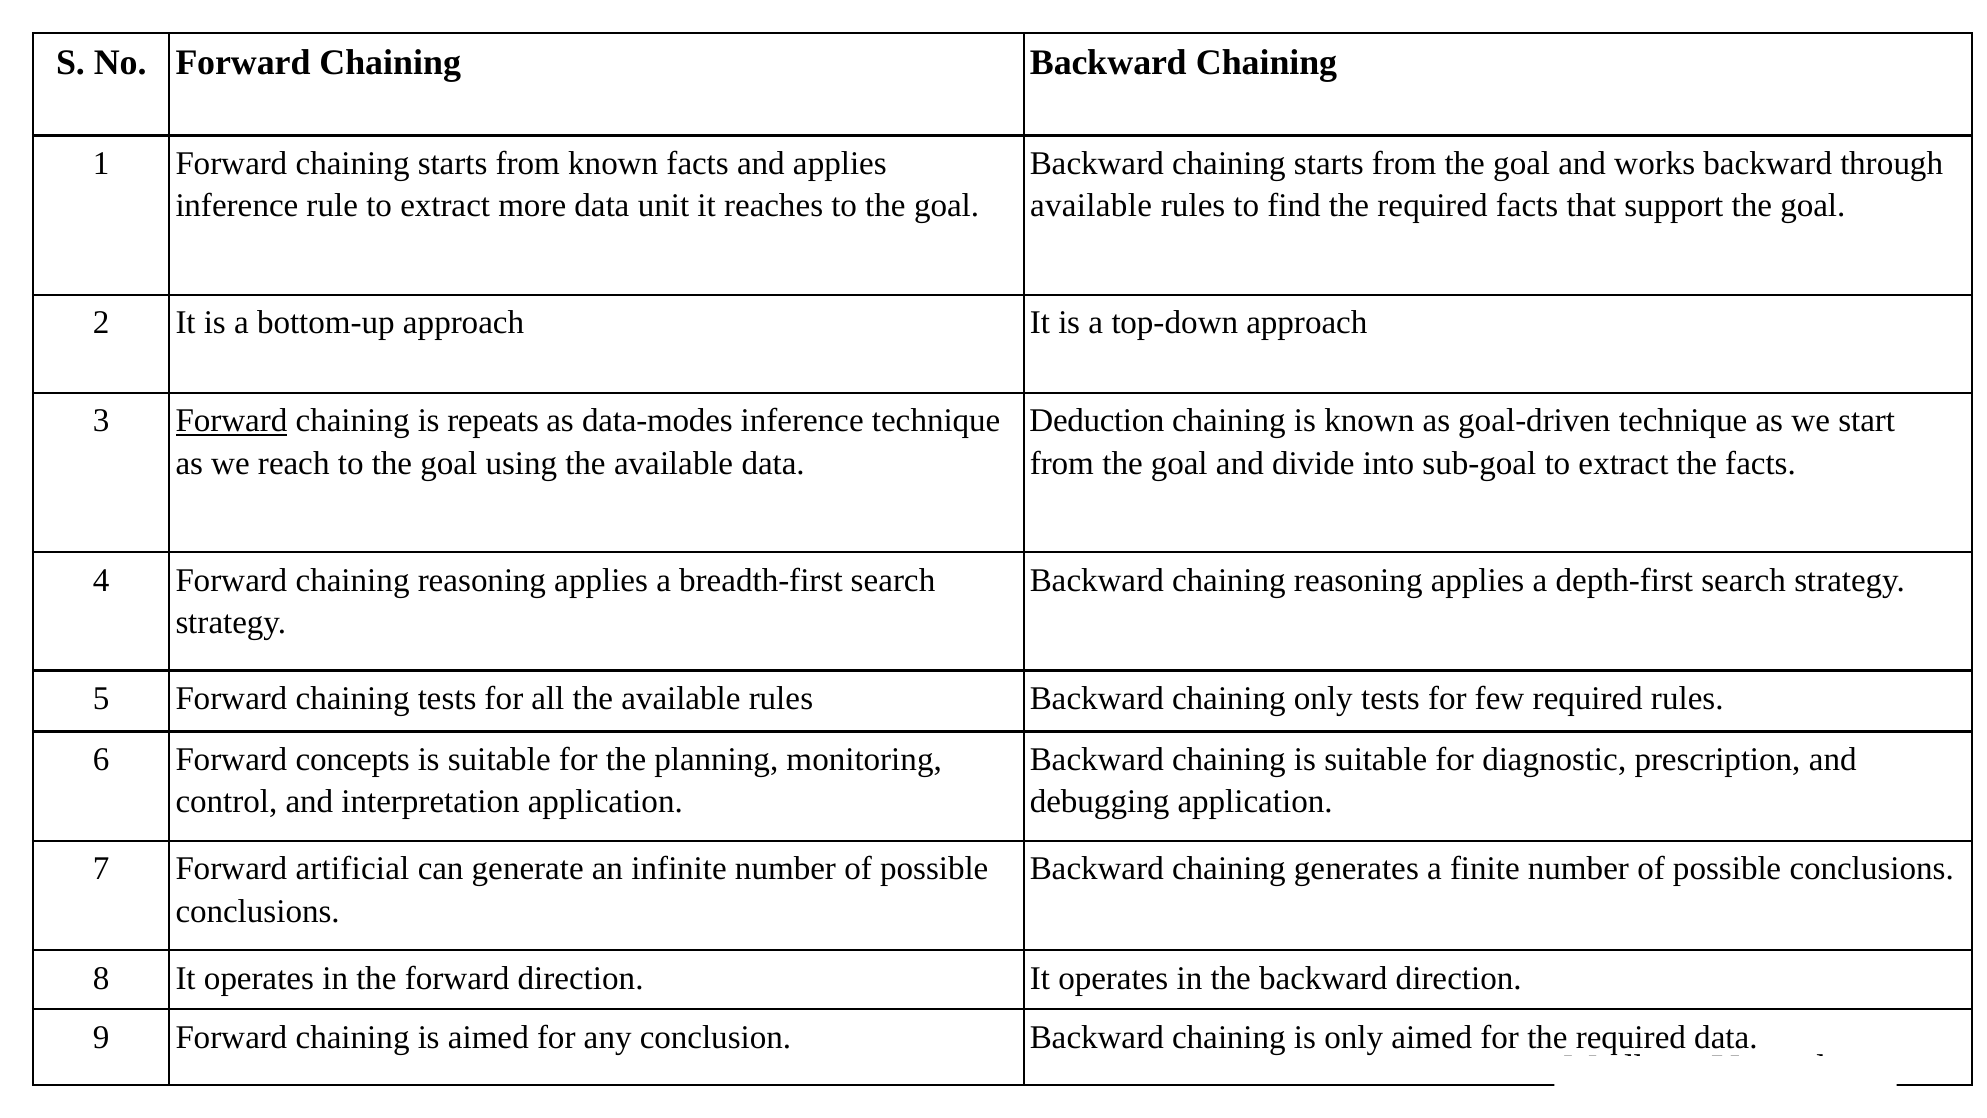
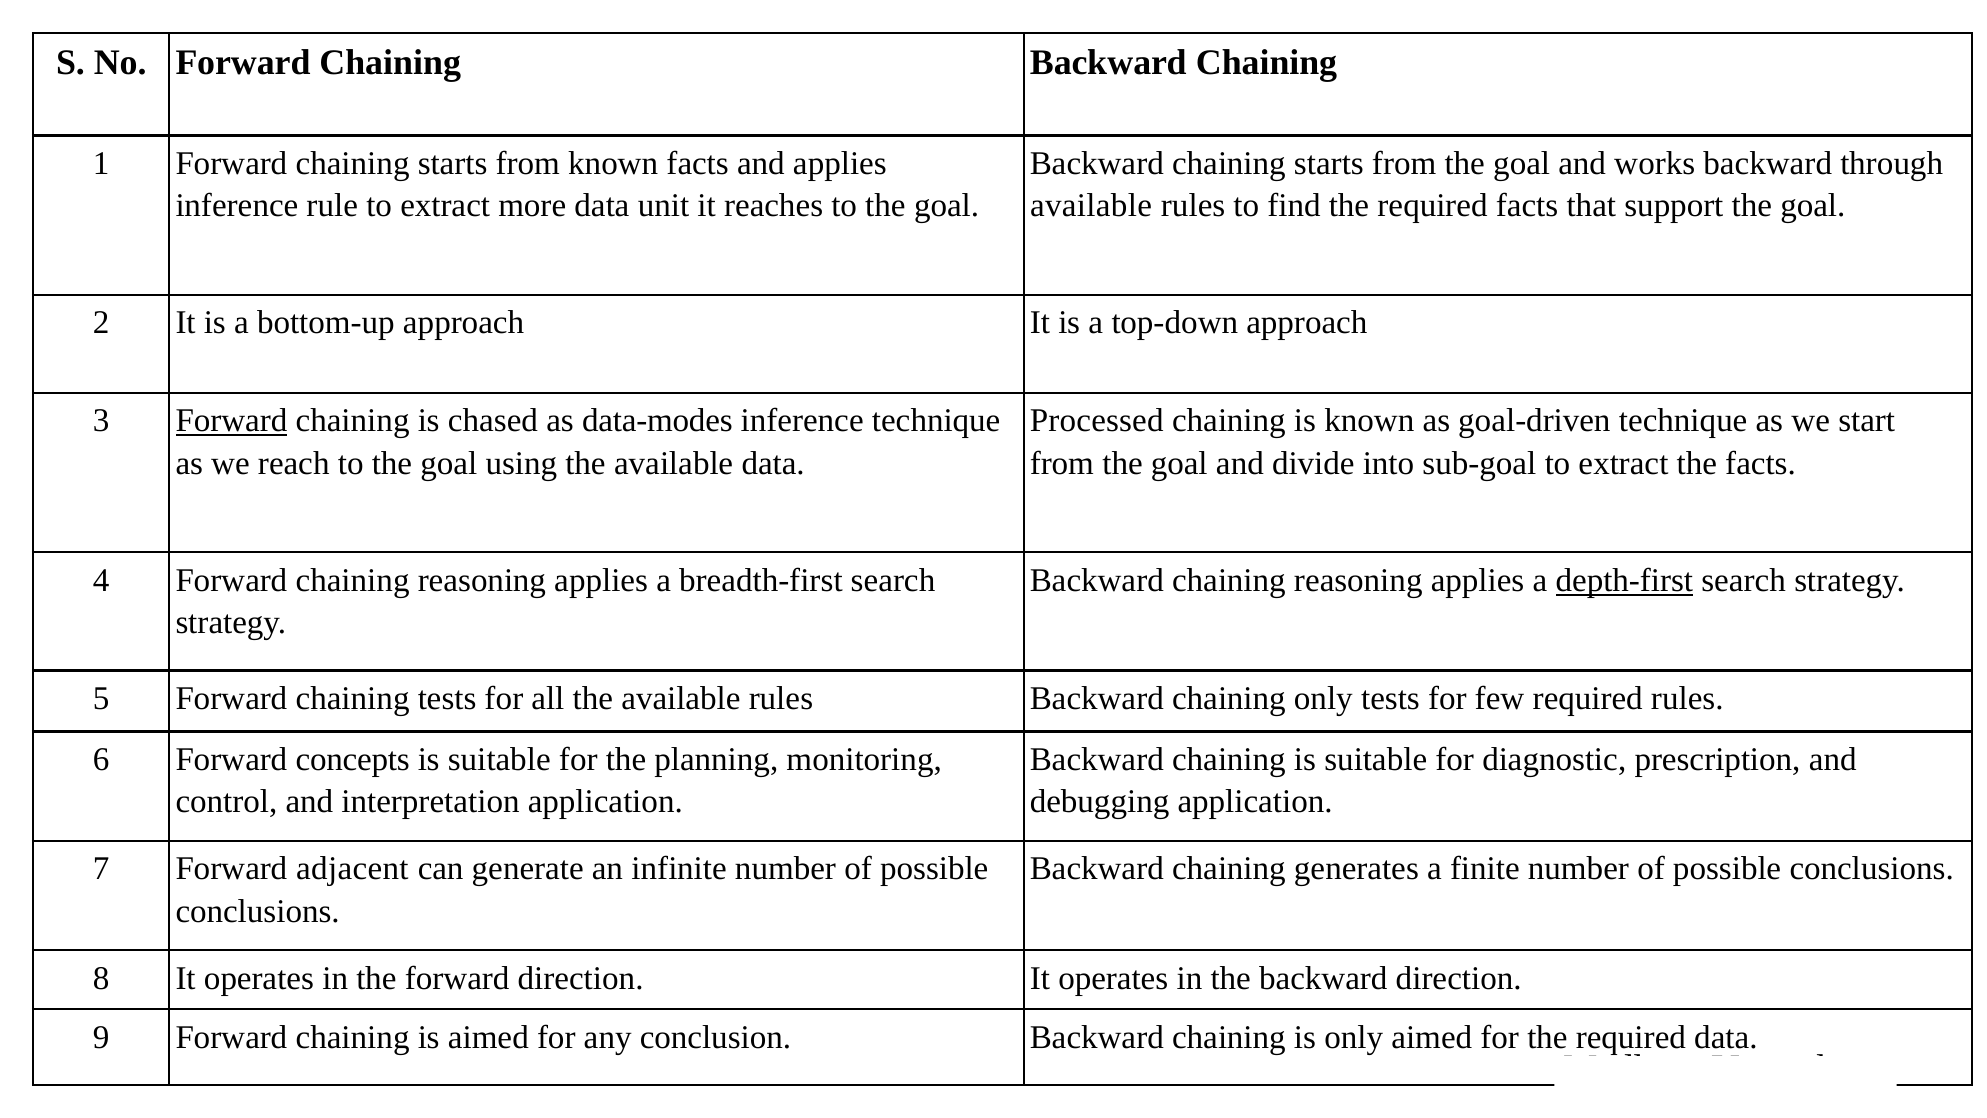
repeats: repeats -> chased
Deduction: Deduction -> Processed
depth-first underline: none -> present
artificial: artificial -> adjacent
